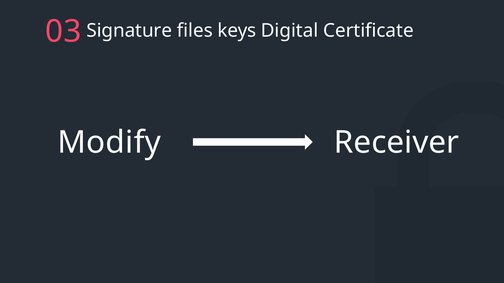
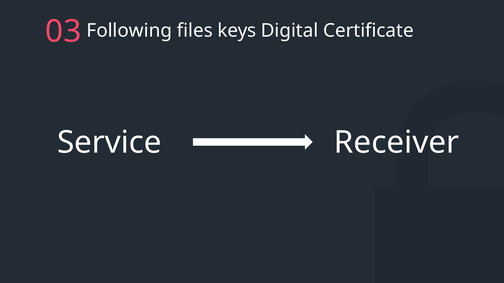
Signature: Signature -> Following
Modify: Modify -> Service
